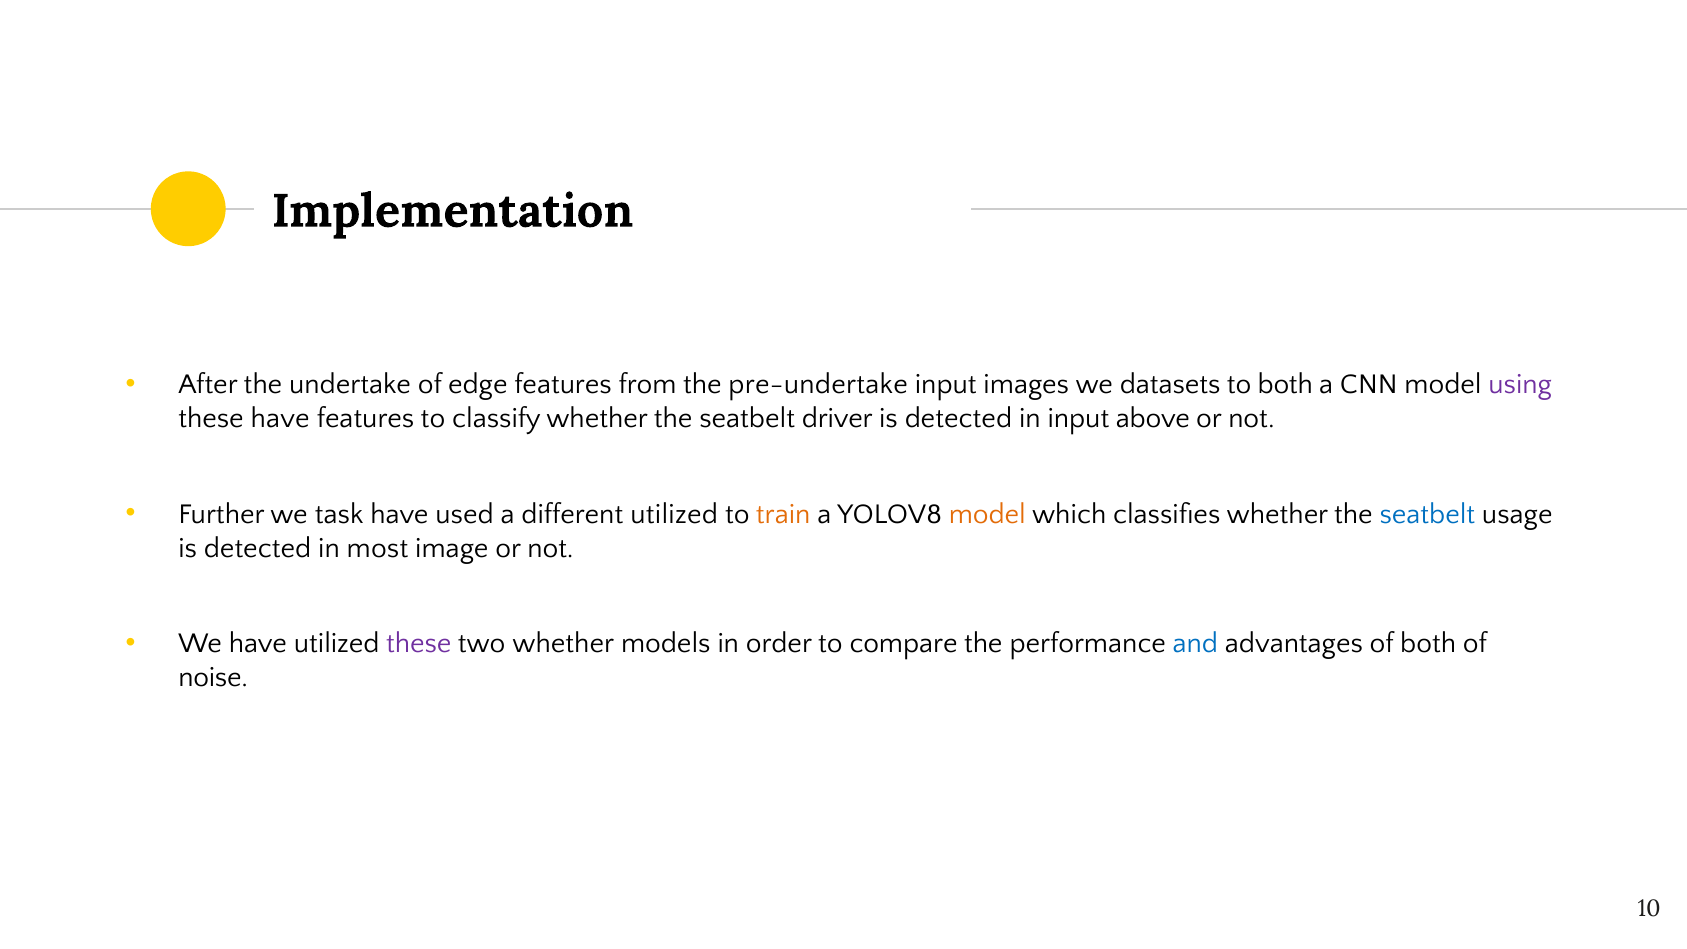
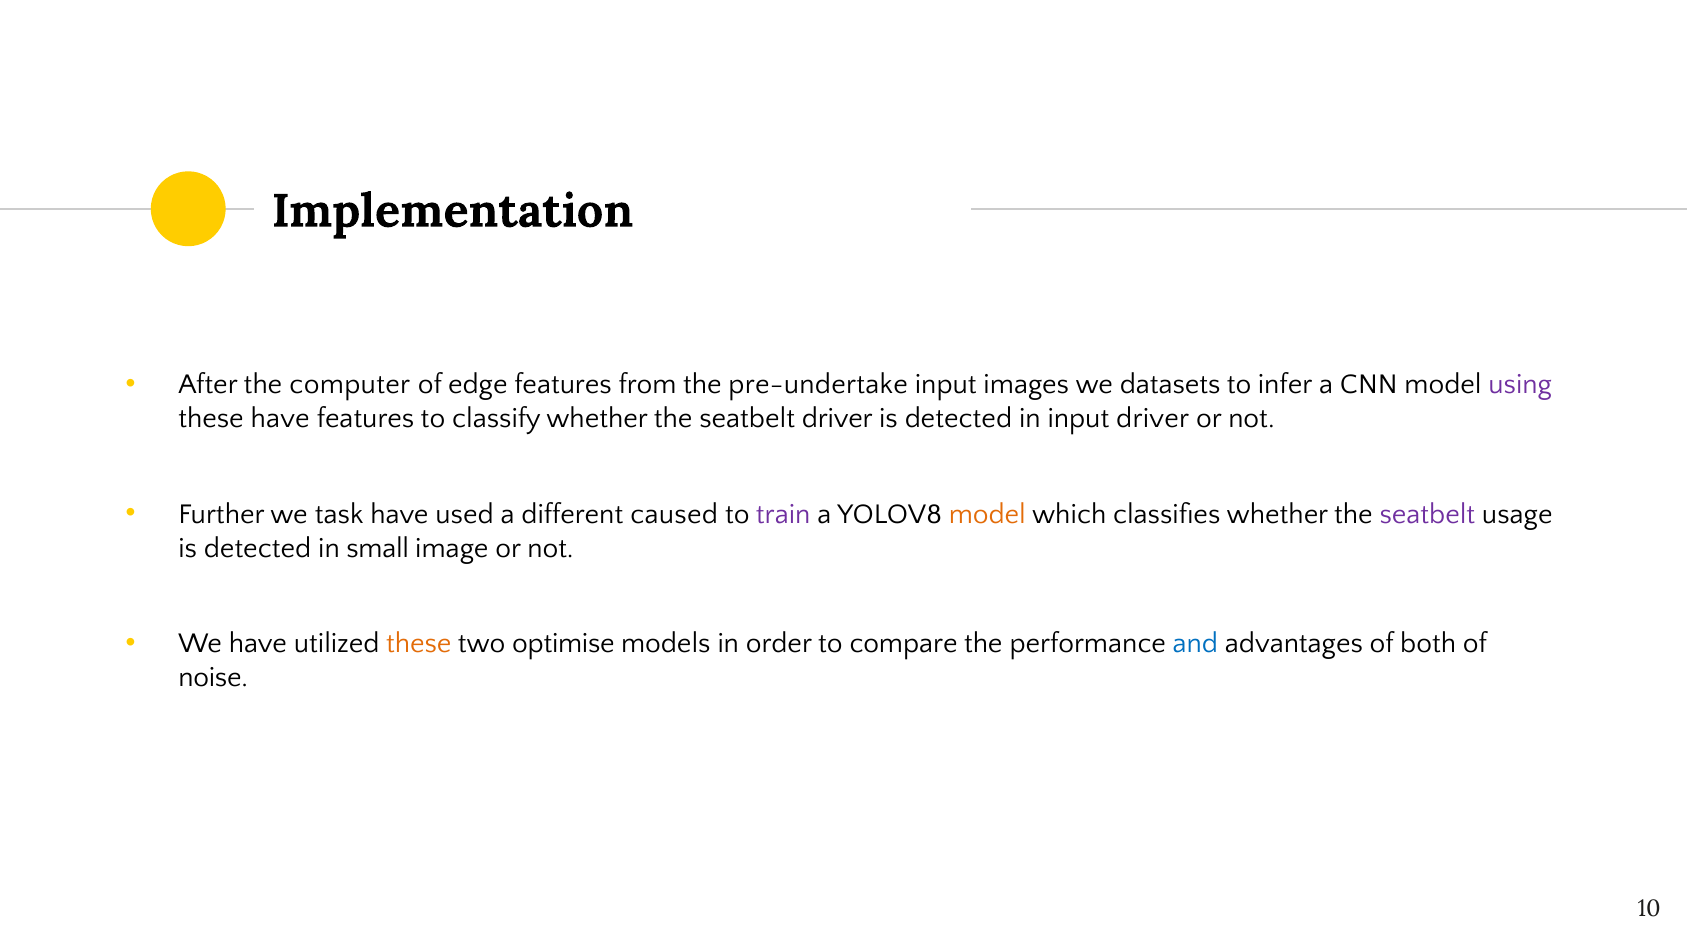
undertake: undertake -> computer
to both: both -> infer
input above: above -> driver
different utilized: utilized -> caused
train colour: orange -> purple
seatbelt at (1427, 514) colour: blue -> purple
most: most -> small
these at (419, 643) colour: purple -> orange
two whether: whether -> optimise
